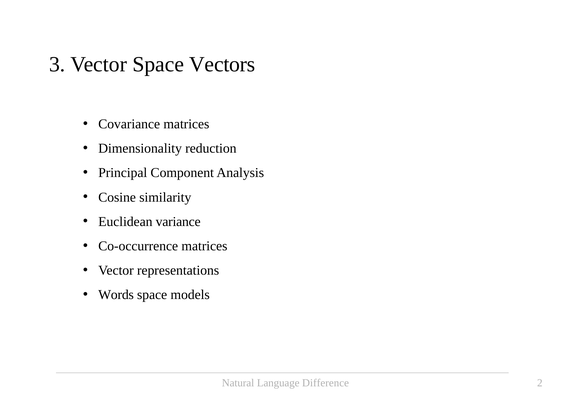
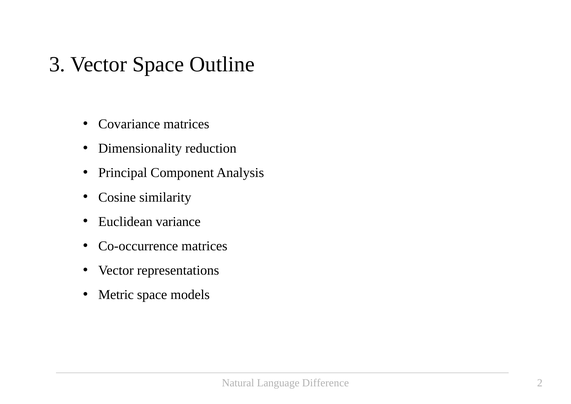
Vectors: Vectors -> Outline
Words: Words -> Metric
